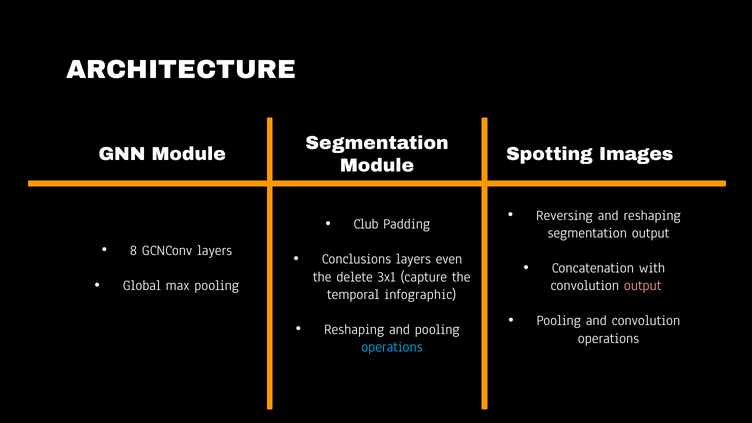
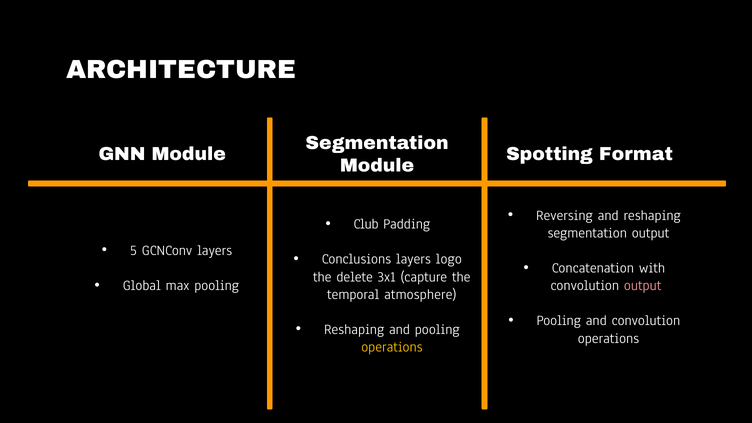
Images: Images -> Format
8: 8 -> 5
even: even -> logo
infographic: infographic -> atmosphere
operations at (392, 347) colour: light blue -> yellow
